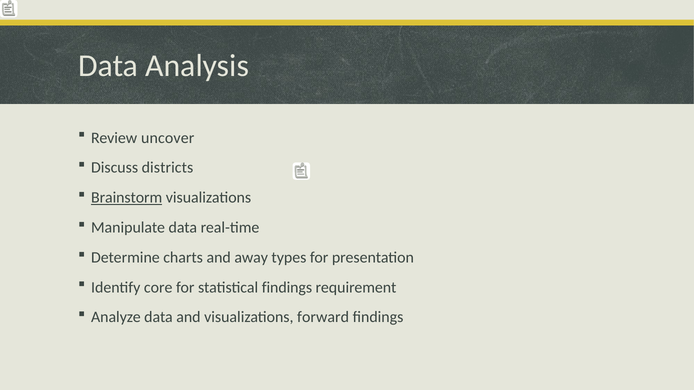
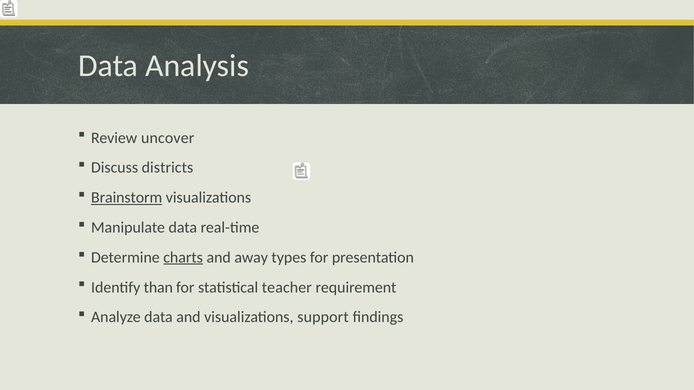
charts underline: none -> present
core: core -> than
statistical findings: findings -> teacher
forward: forward -> support
